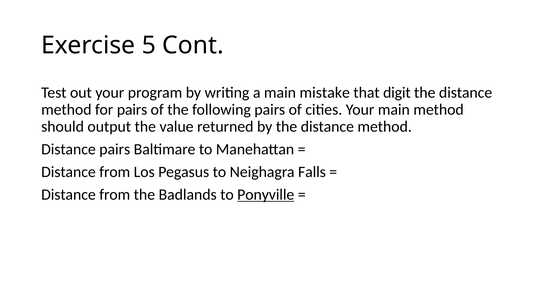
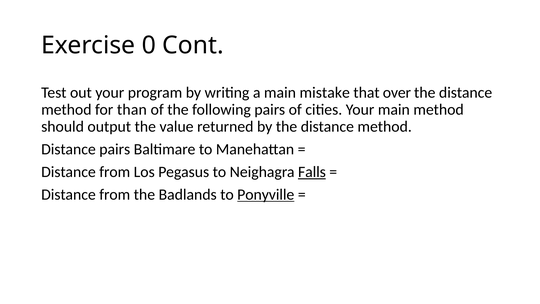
5: 5 -> 0
digit: digit -> over
for pairs: pairs -> than
Falls underline: none -> present
